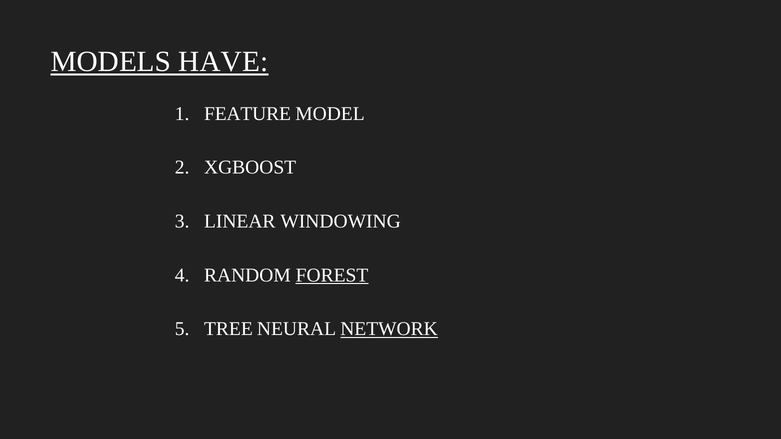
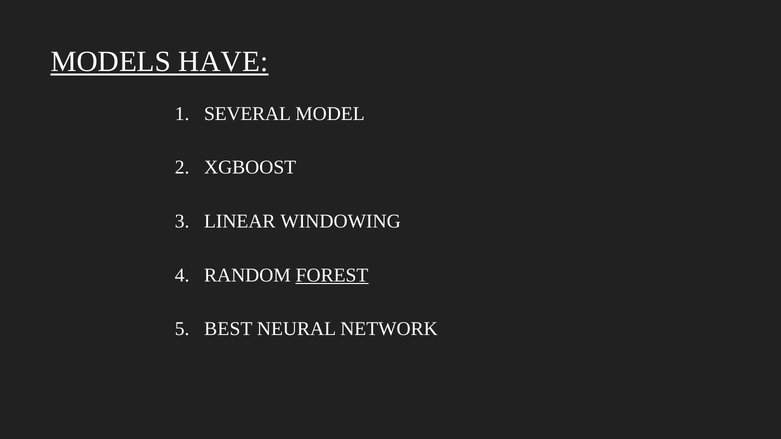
FEATURE: FEATURE -> SEVERAL
TREE: TREE -> BEST
NETWORK underline: present -> none
